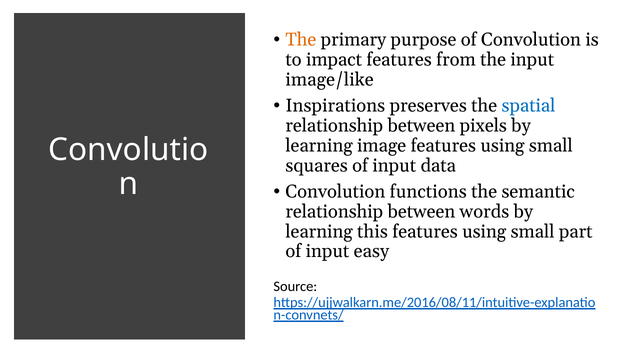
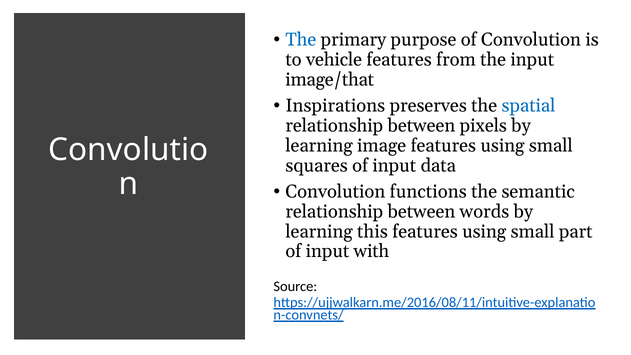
The at (301, 40) colour: orange -> blue
impact: impact -> vehicle
image/like: image/like -> image/that
easy: easy -> with
